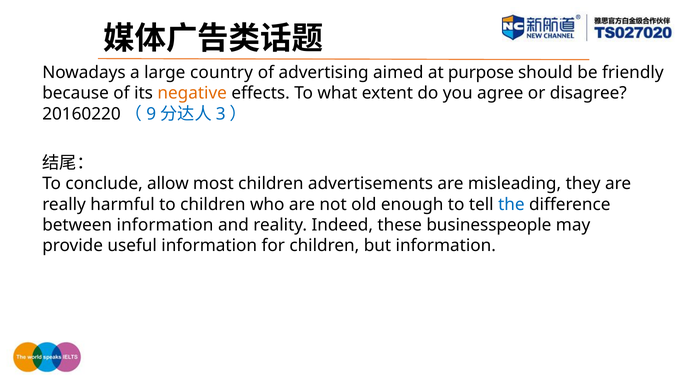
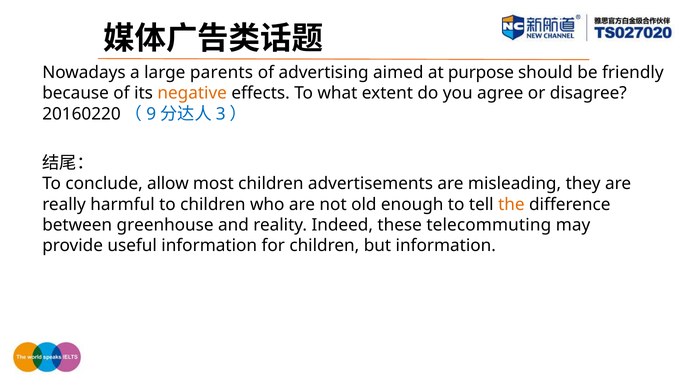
country: country -> parents
the colour: blue -> orange
between information: information -> greenhouse
businesspeople: businesspeople -> telecommuting
